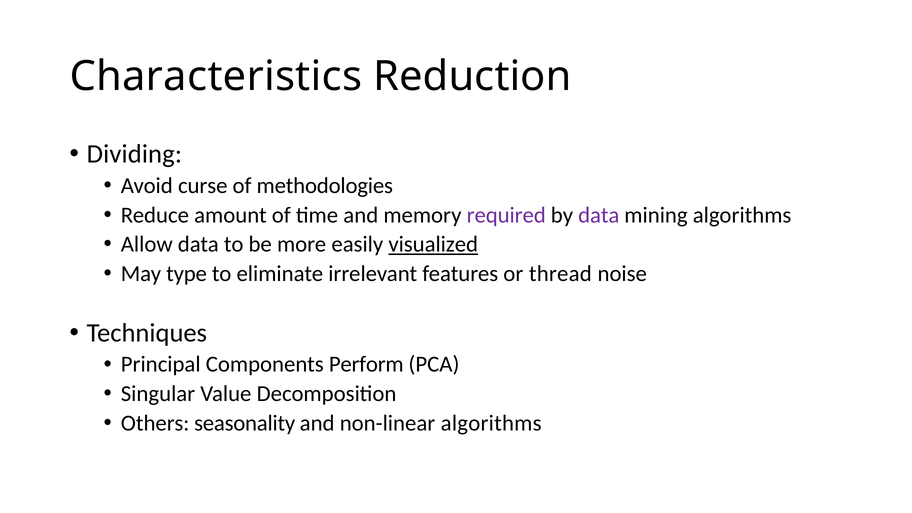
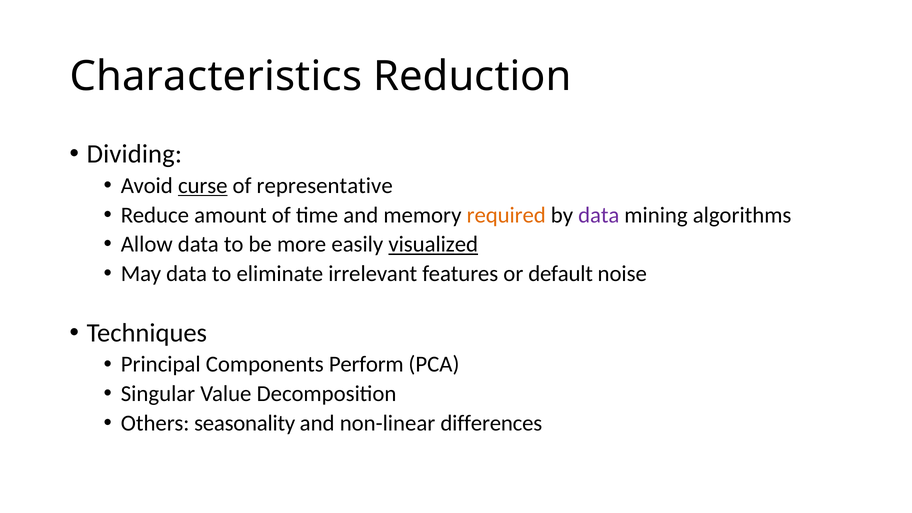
curse underline: none -> present
methodologies: methodologies -> representative
required colour: purple -> orange
May type: type -> data
thread: thread -> default
non-linear algorithms: algorithms -> differences
